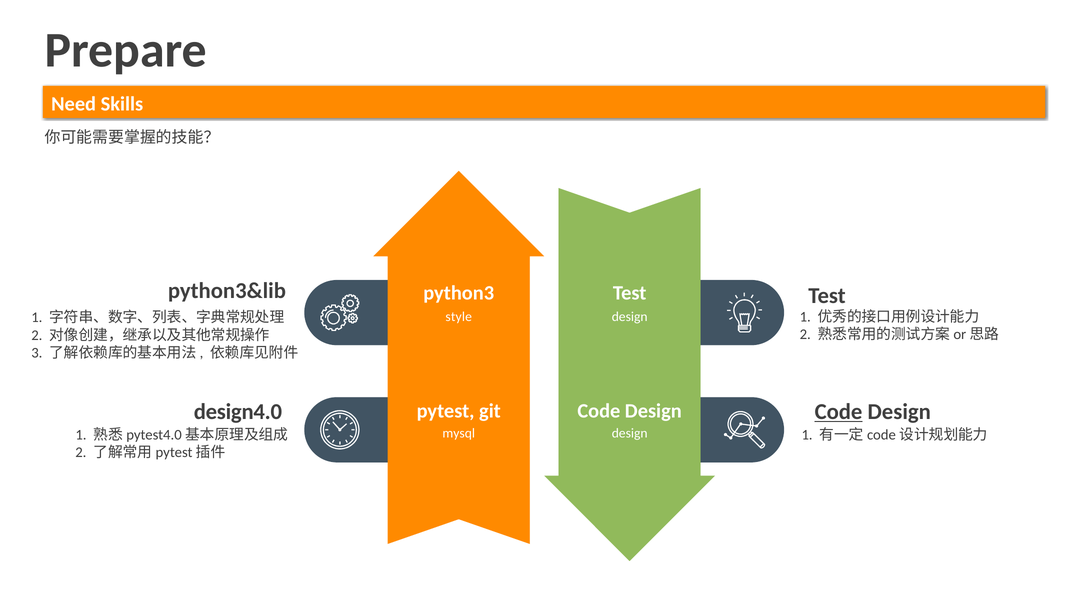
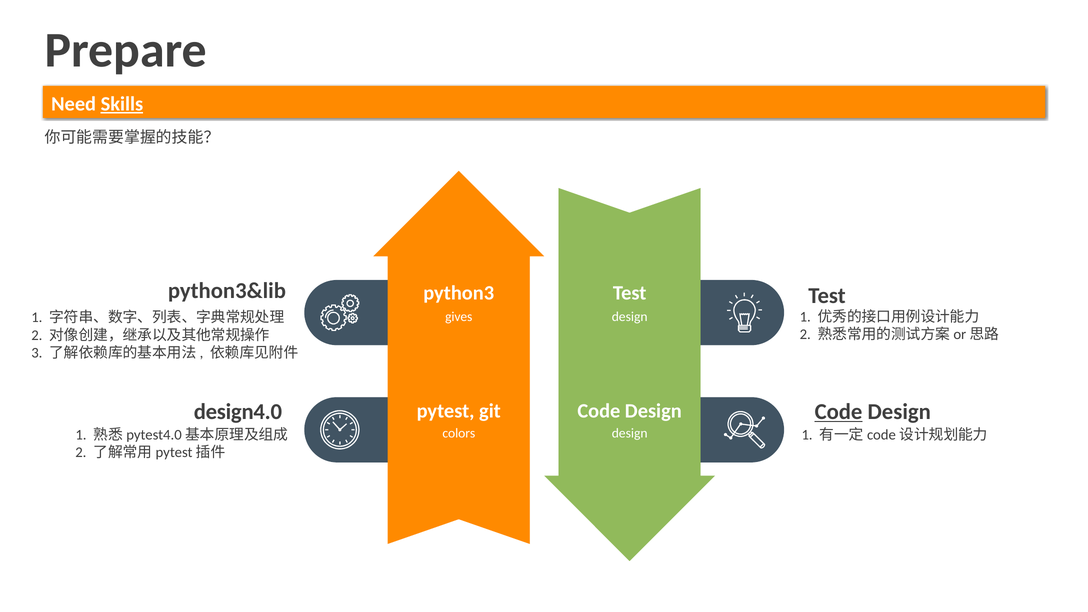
Skills underline: none -> present
style: style -> gives
mysql: mysql -> colors
